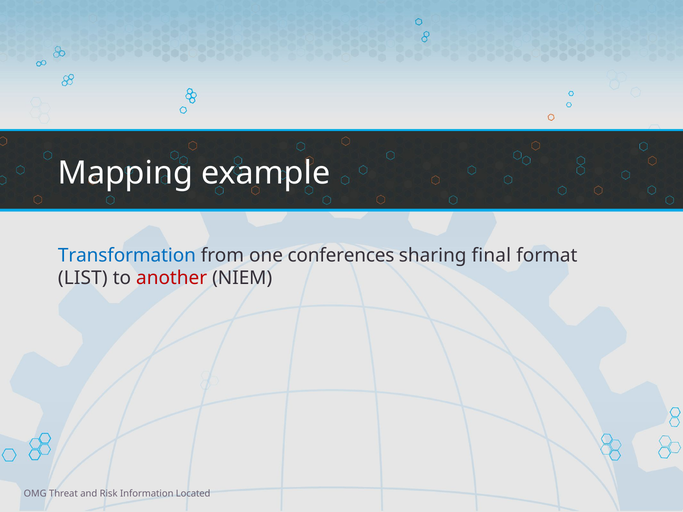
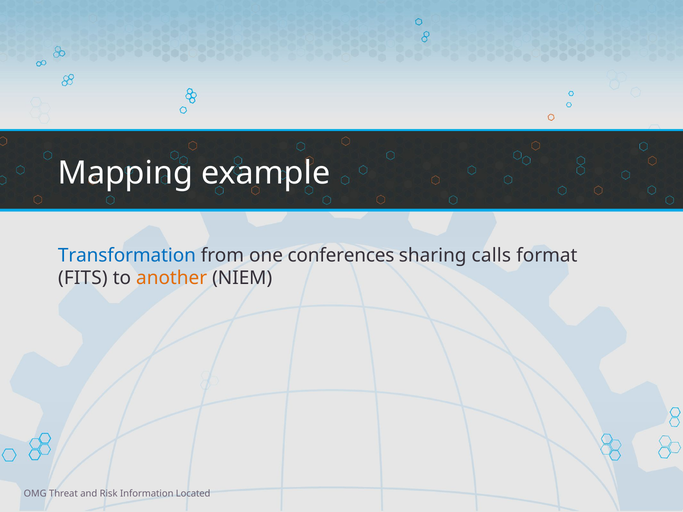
final: final -> calls
LIST: LIST -> FITS
another colour: red -> orange
